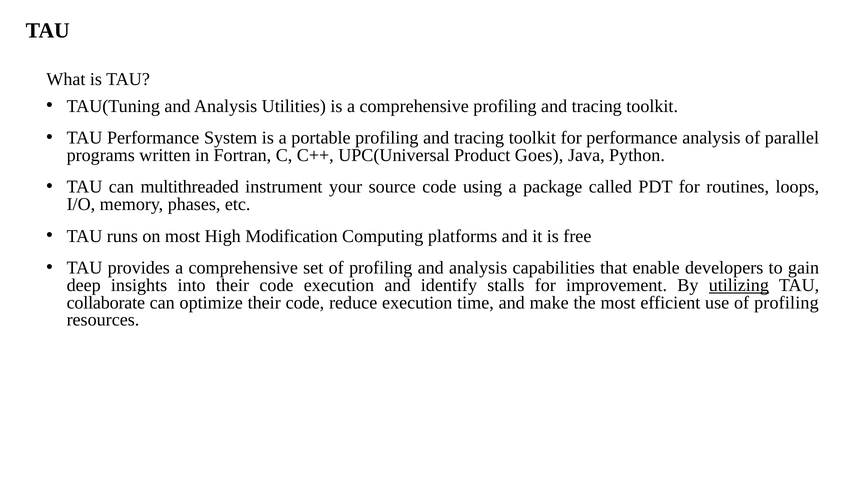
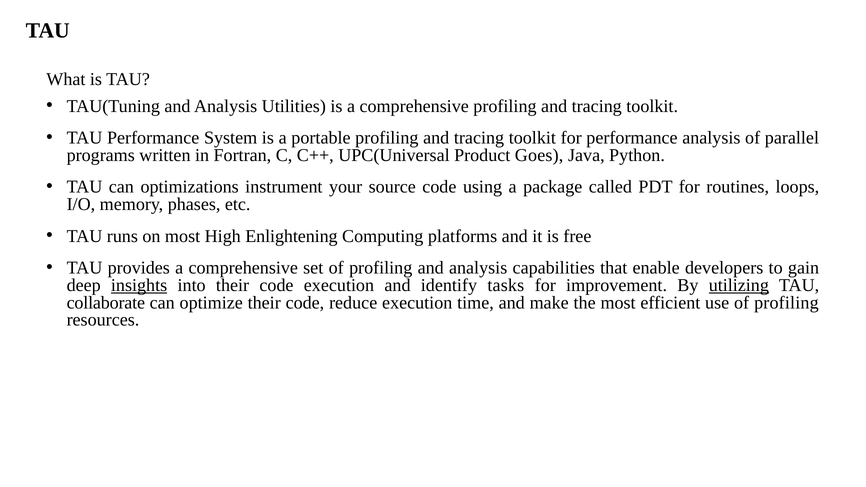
multithreaded: multithreaded -> optimizations
Modification: Modification -> Enlightening
insights underline: none -> present
stalls: stalls -> tasks
